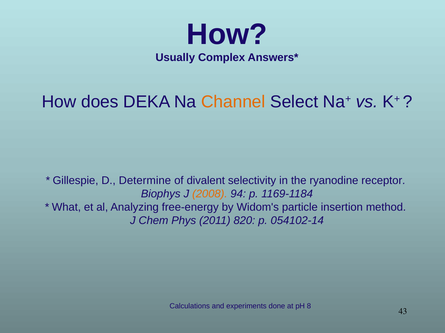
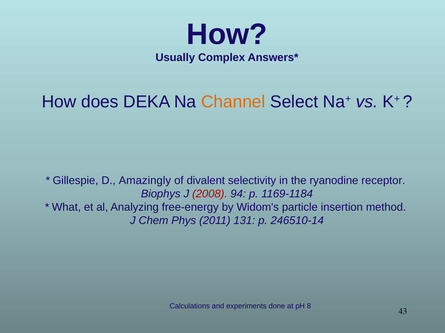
Determine: Determine -> Amazingly
2008 colour: orange -> red
820: 820 -> 131
054102-14: 054102-14 -> 246510-14
